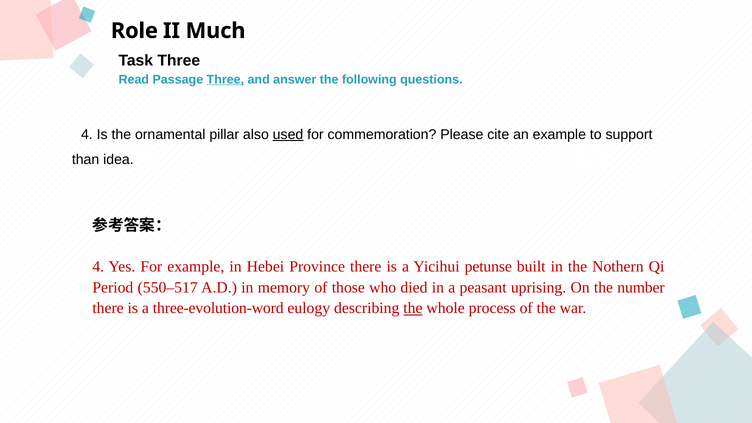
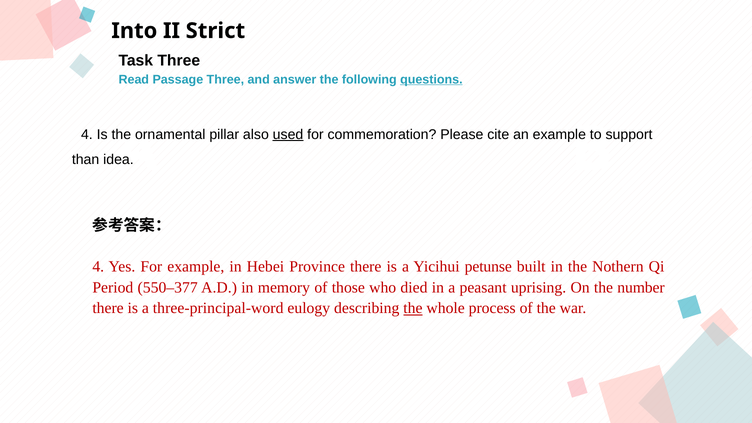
Role: Role -> Into
Much: Much -> Strict
Three at (225, 79) underline: present -> none
questions underline: none -> present
550–517: 550–517 -> 550–377
three-evolution-word: three-evolution-word -> three-principal-word
